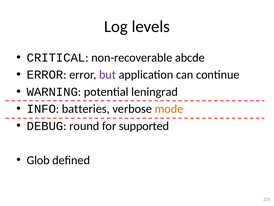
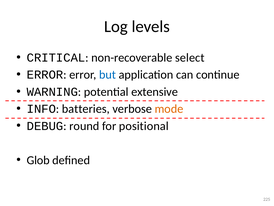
abcde: abcde -> select
but colour: purple -> blue
leningrad: leningrad -> extensive
supported: supported -> positional
